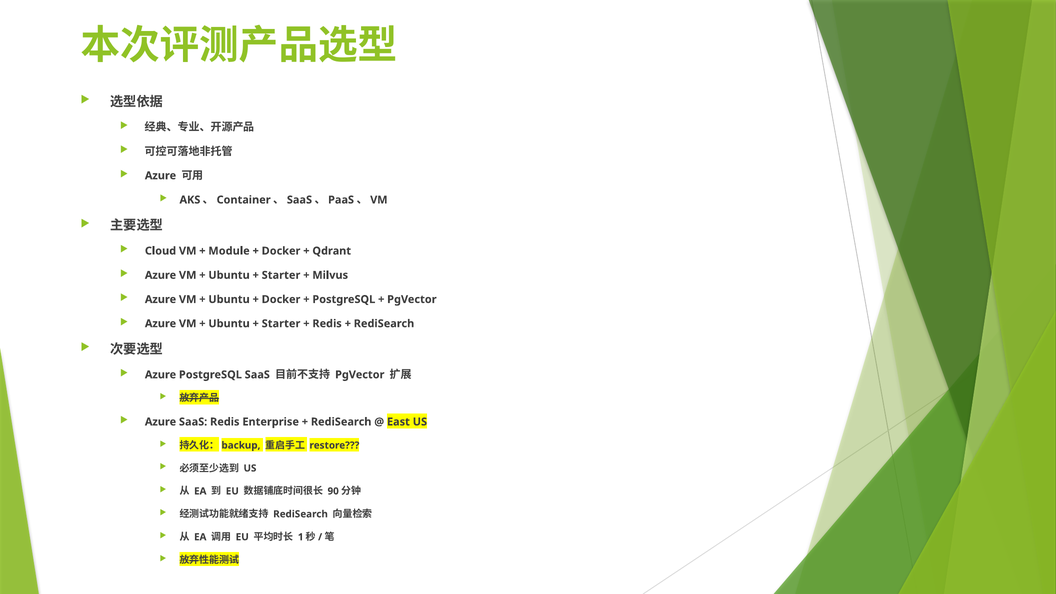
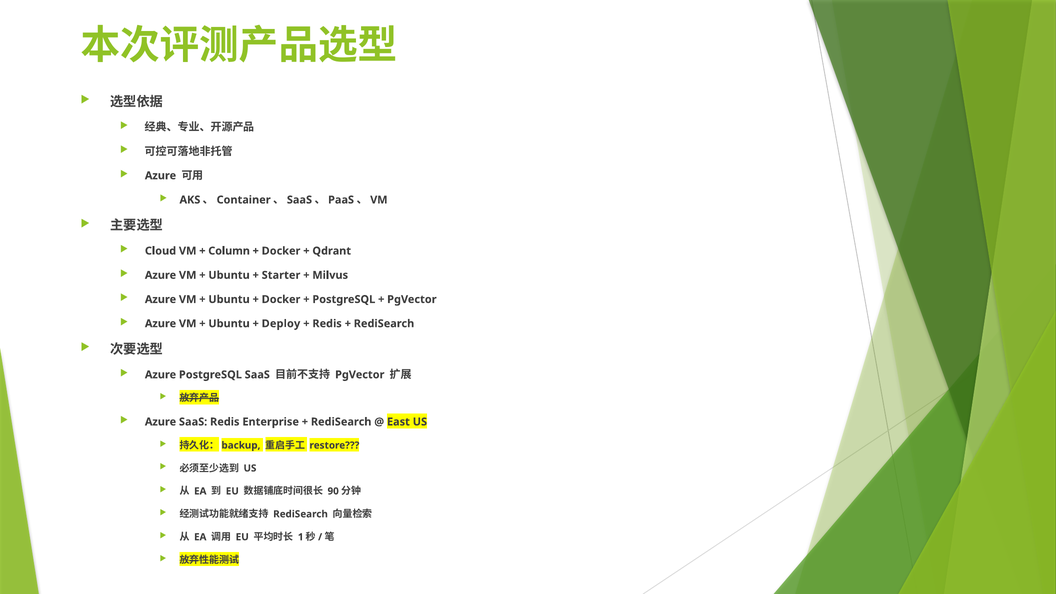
Module: Module -> Column
Starter at (281, 324): Starter -> Deploy
